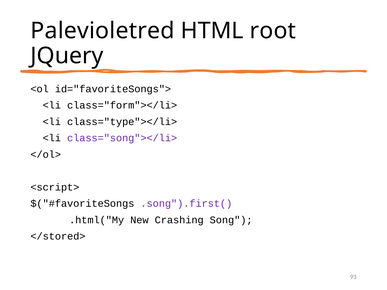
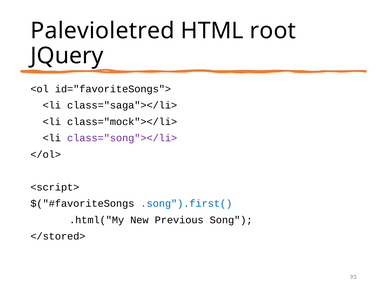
class="form"></li>: class="form"></li> -> class="saga"></li>
class="type"></li>: class="type"></li> -> class="mock"></li>
.song").first( colour: purple -> blue
Crashing: Crashing -> Previous
